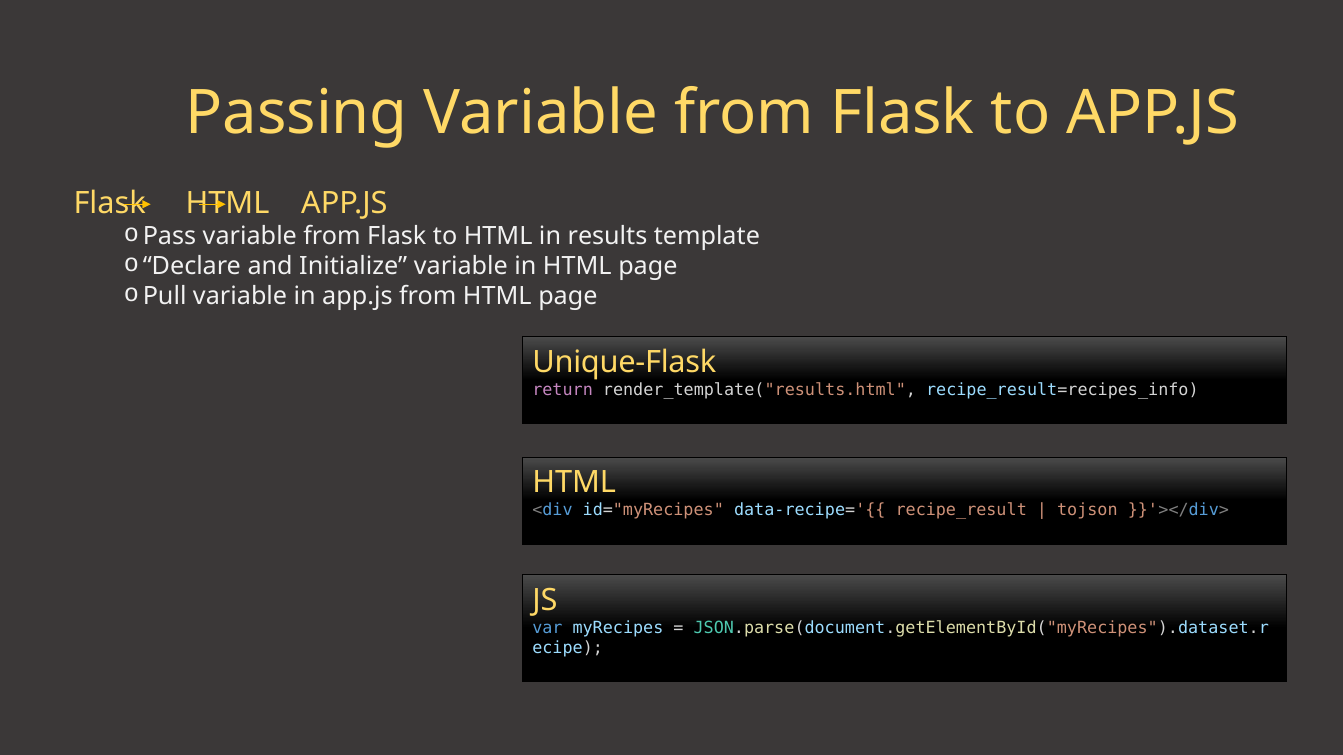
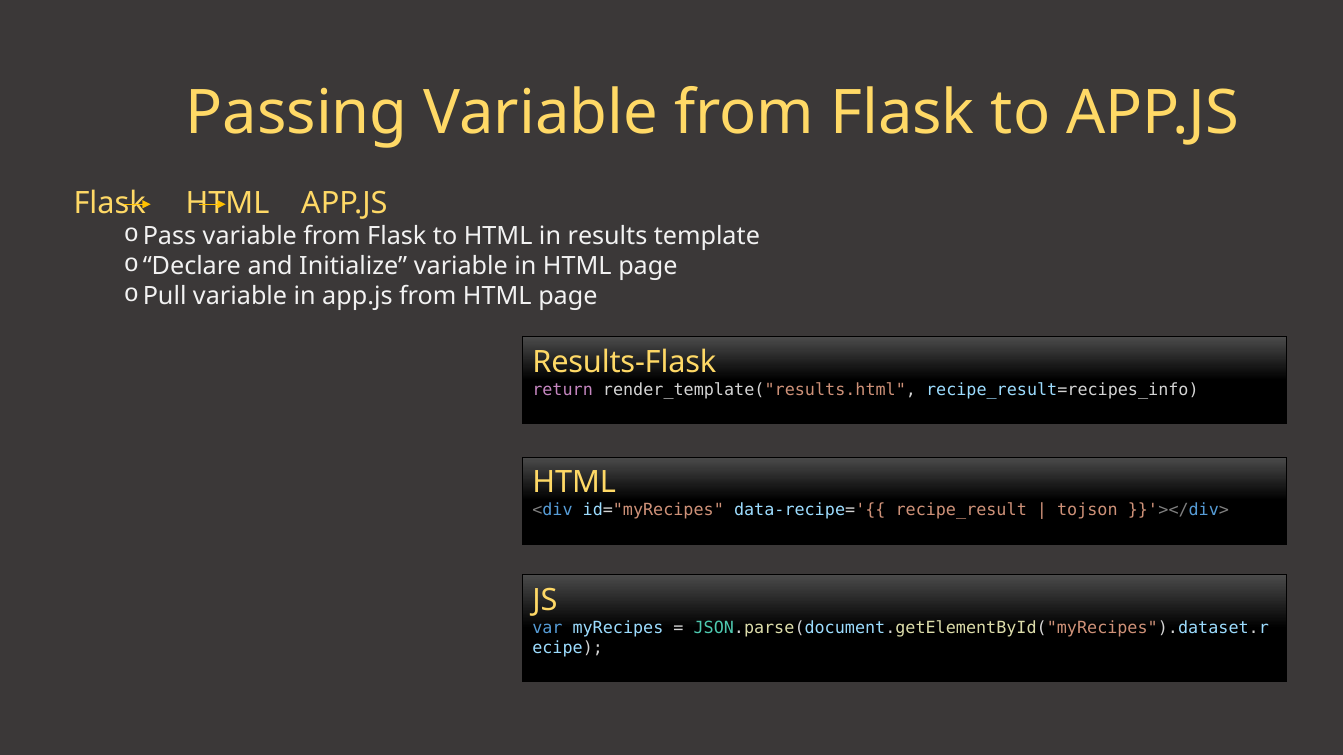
Unique-Flask: Unique-Flask -> Results-Flask
